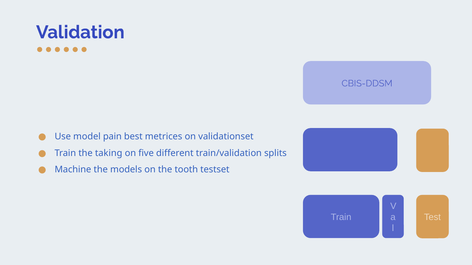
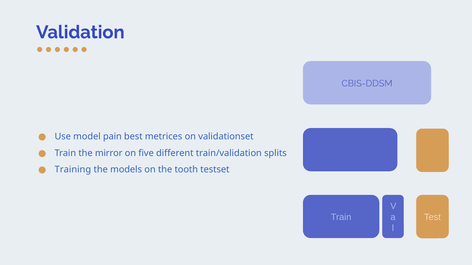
taking: taking -> mirror
Machine: Machine -> Training
